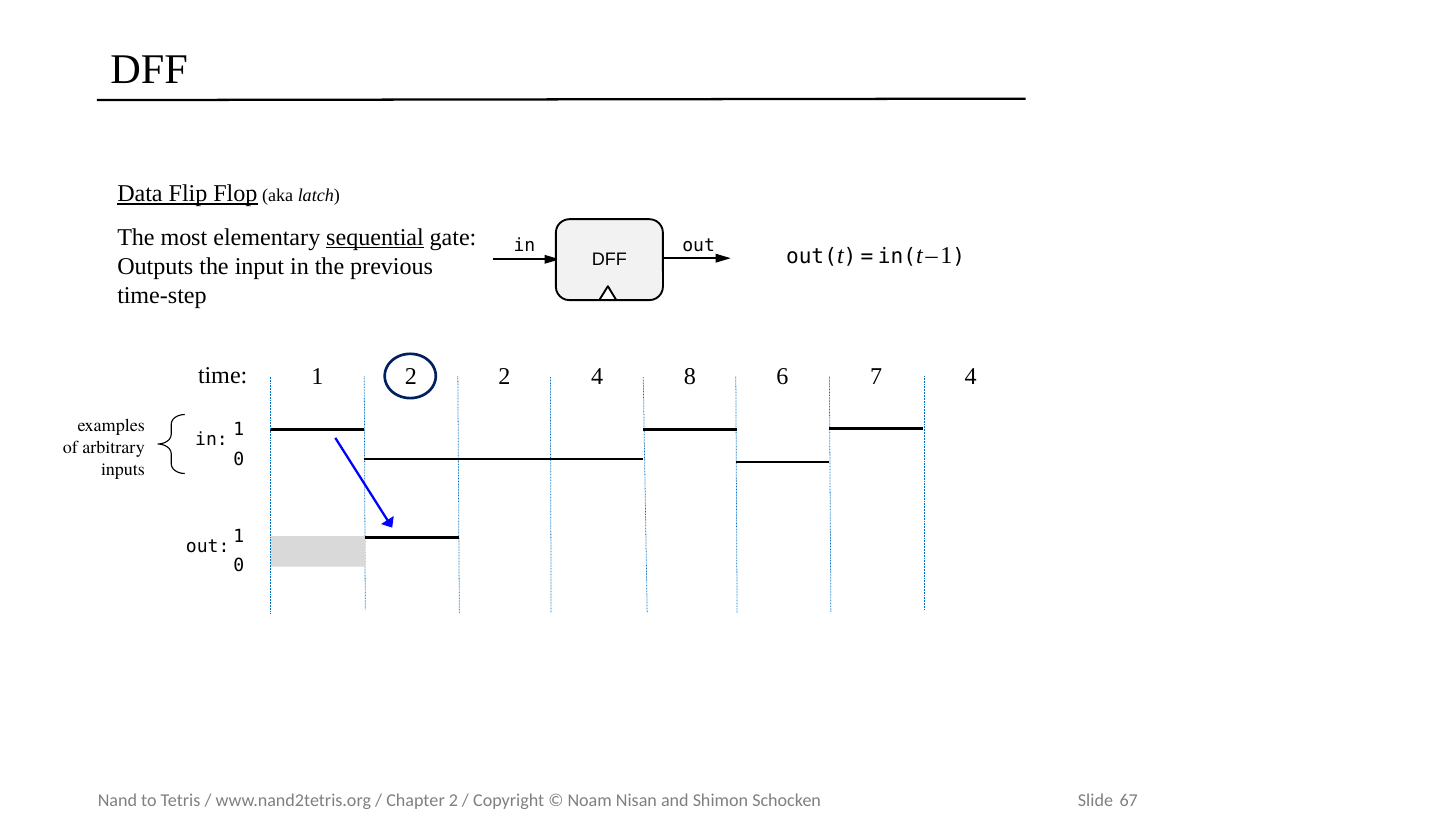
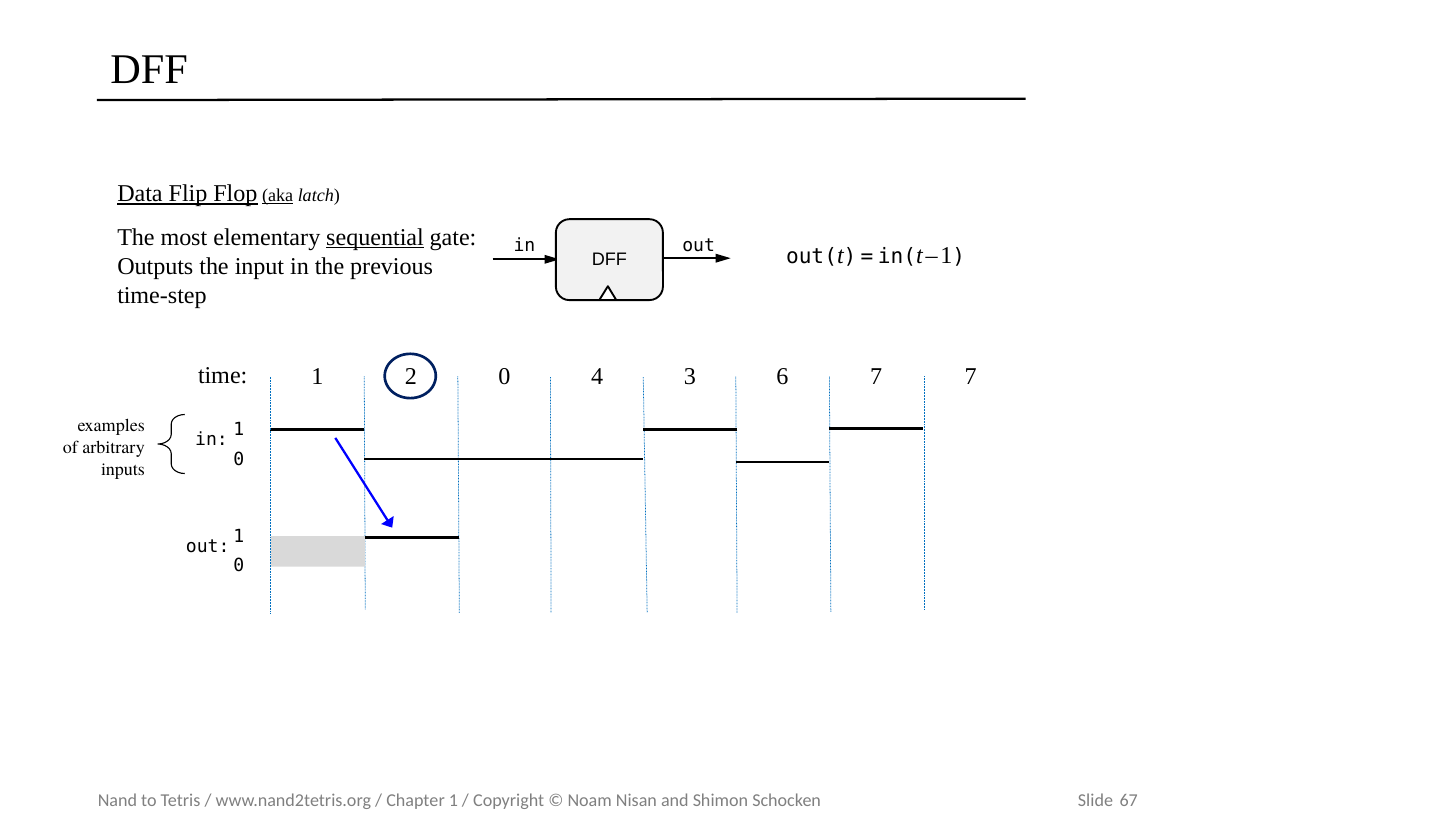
aka underline: none -> present
2 2: 2 -> 0
8: 8 -> 3
7 4: 4 -> 7
2 at (453, 801): 2 -> 1
